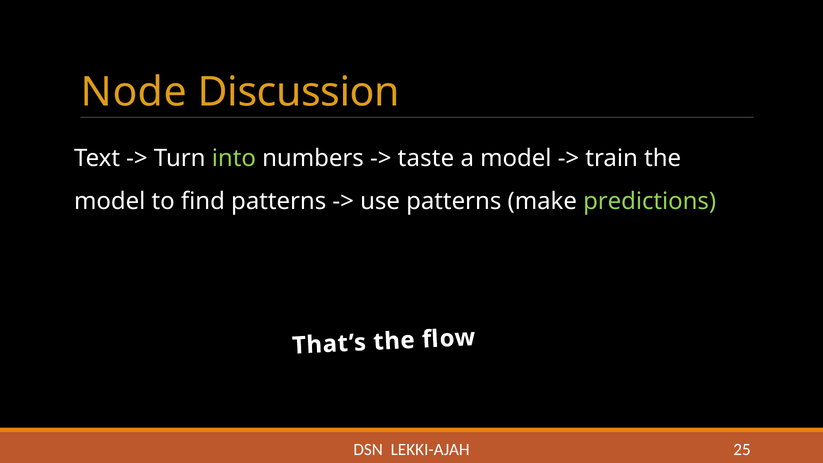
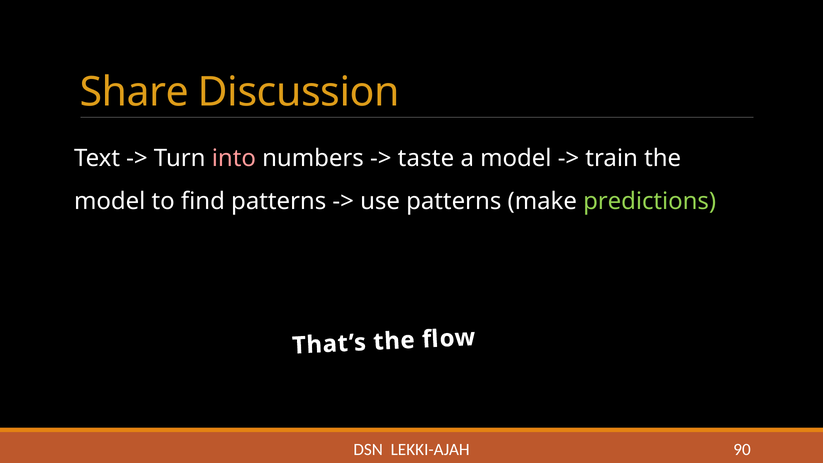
Node: Node -> Share
into colour: light green -> pink
25: 25 -> 90
